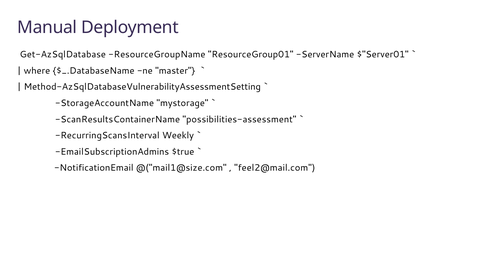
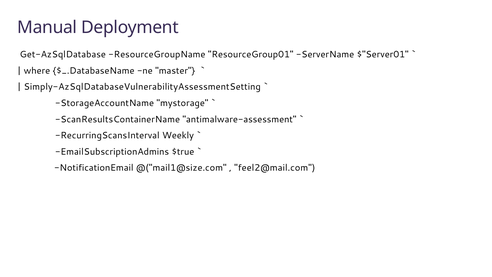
Method-AzSqlDatabaseVulnerabilityAssessmentSetting: Method-AzSqlDatabaseVulnerabilityAssessmentSetting -> Simply-AzSqlDatabaseVulnerabilityAssessmentSetting
possibilities-assessment: possibilities-assessment -> antimalware-assessment
